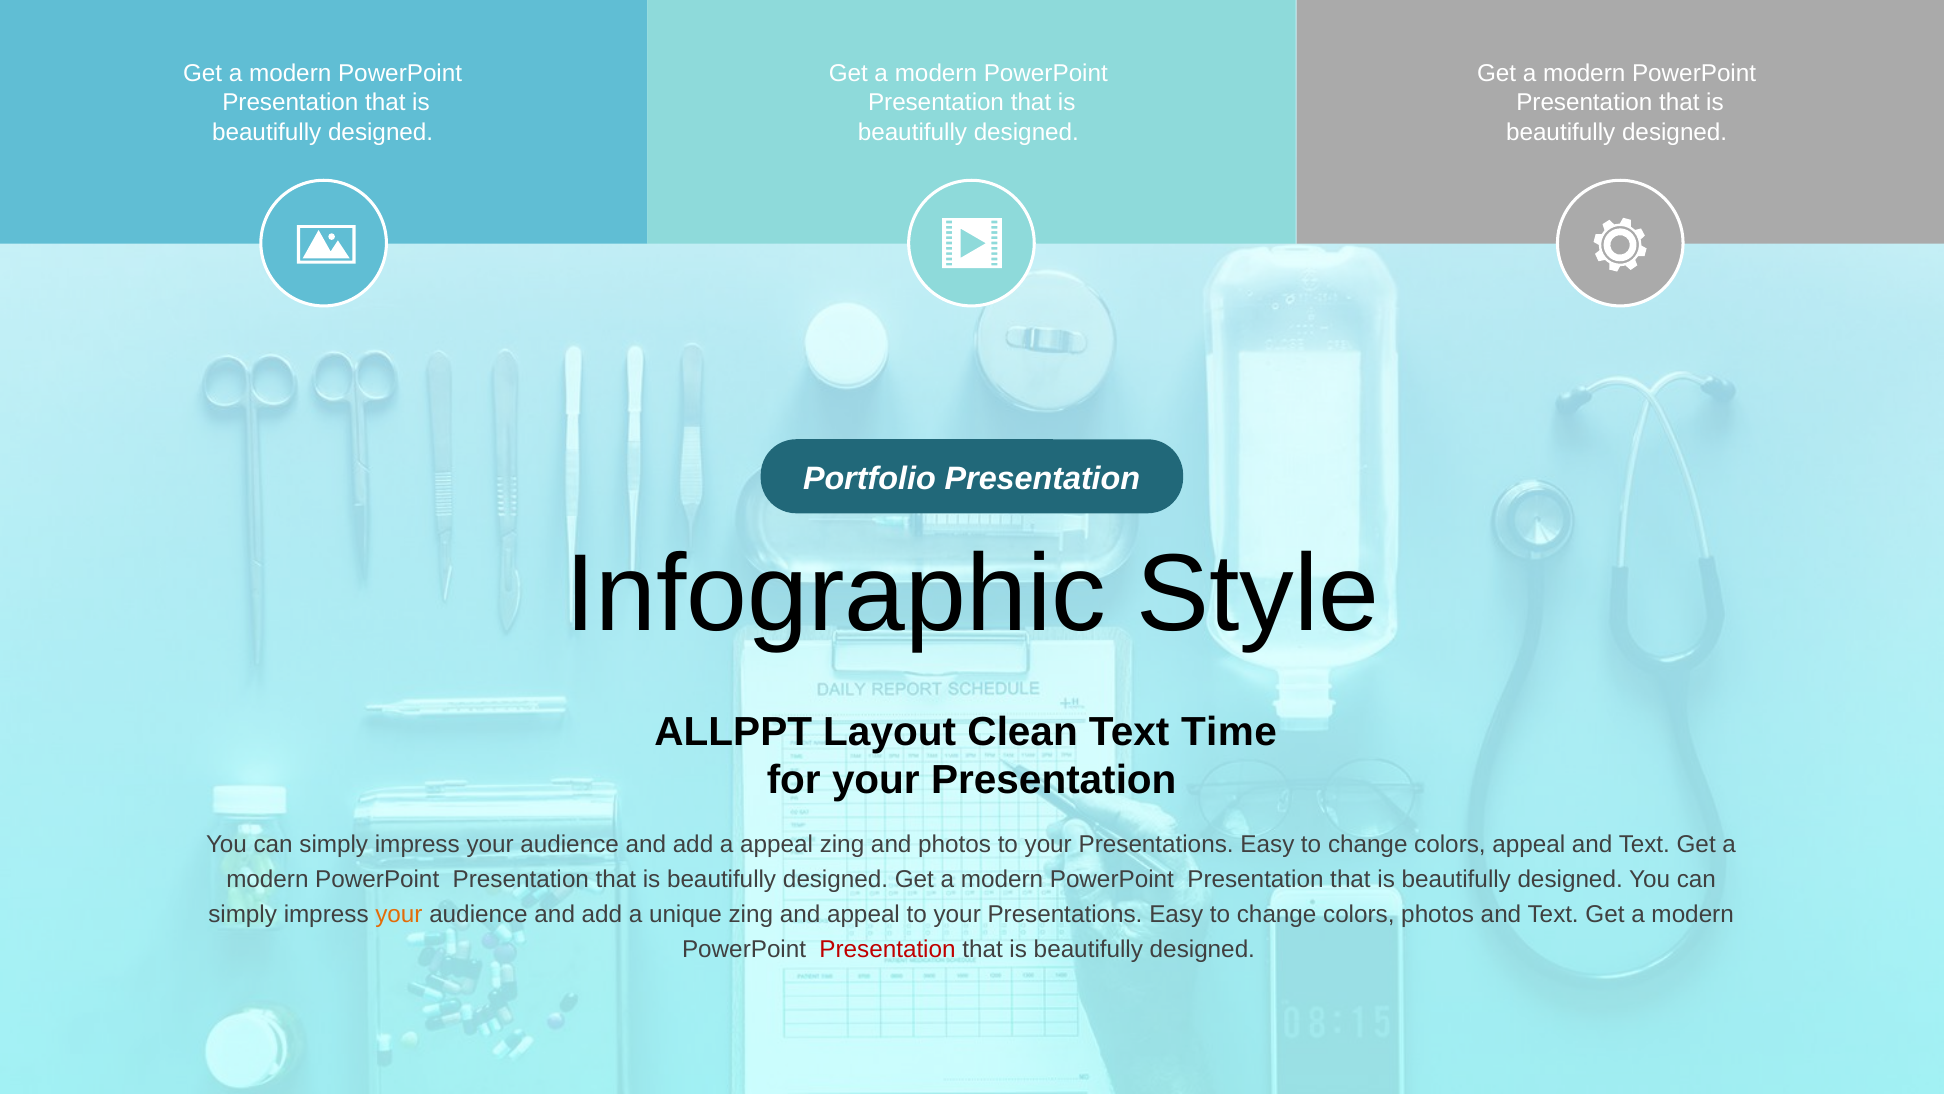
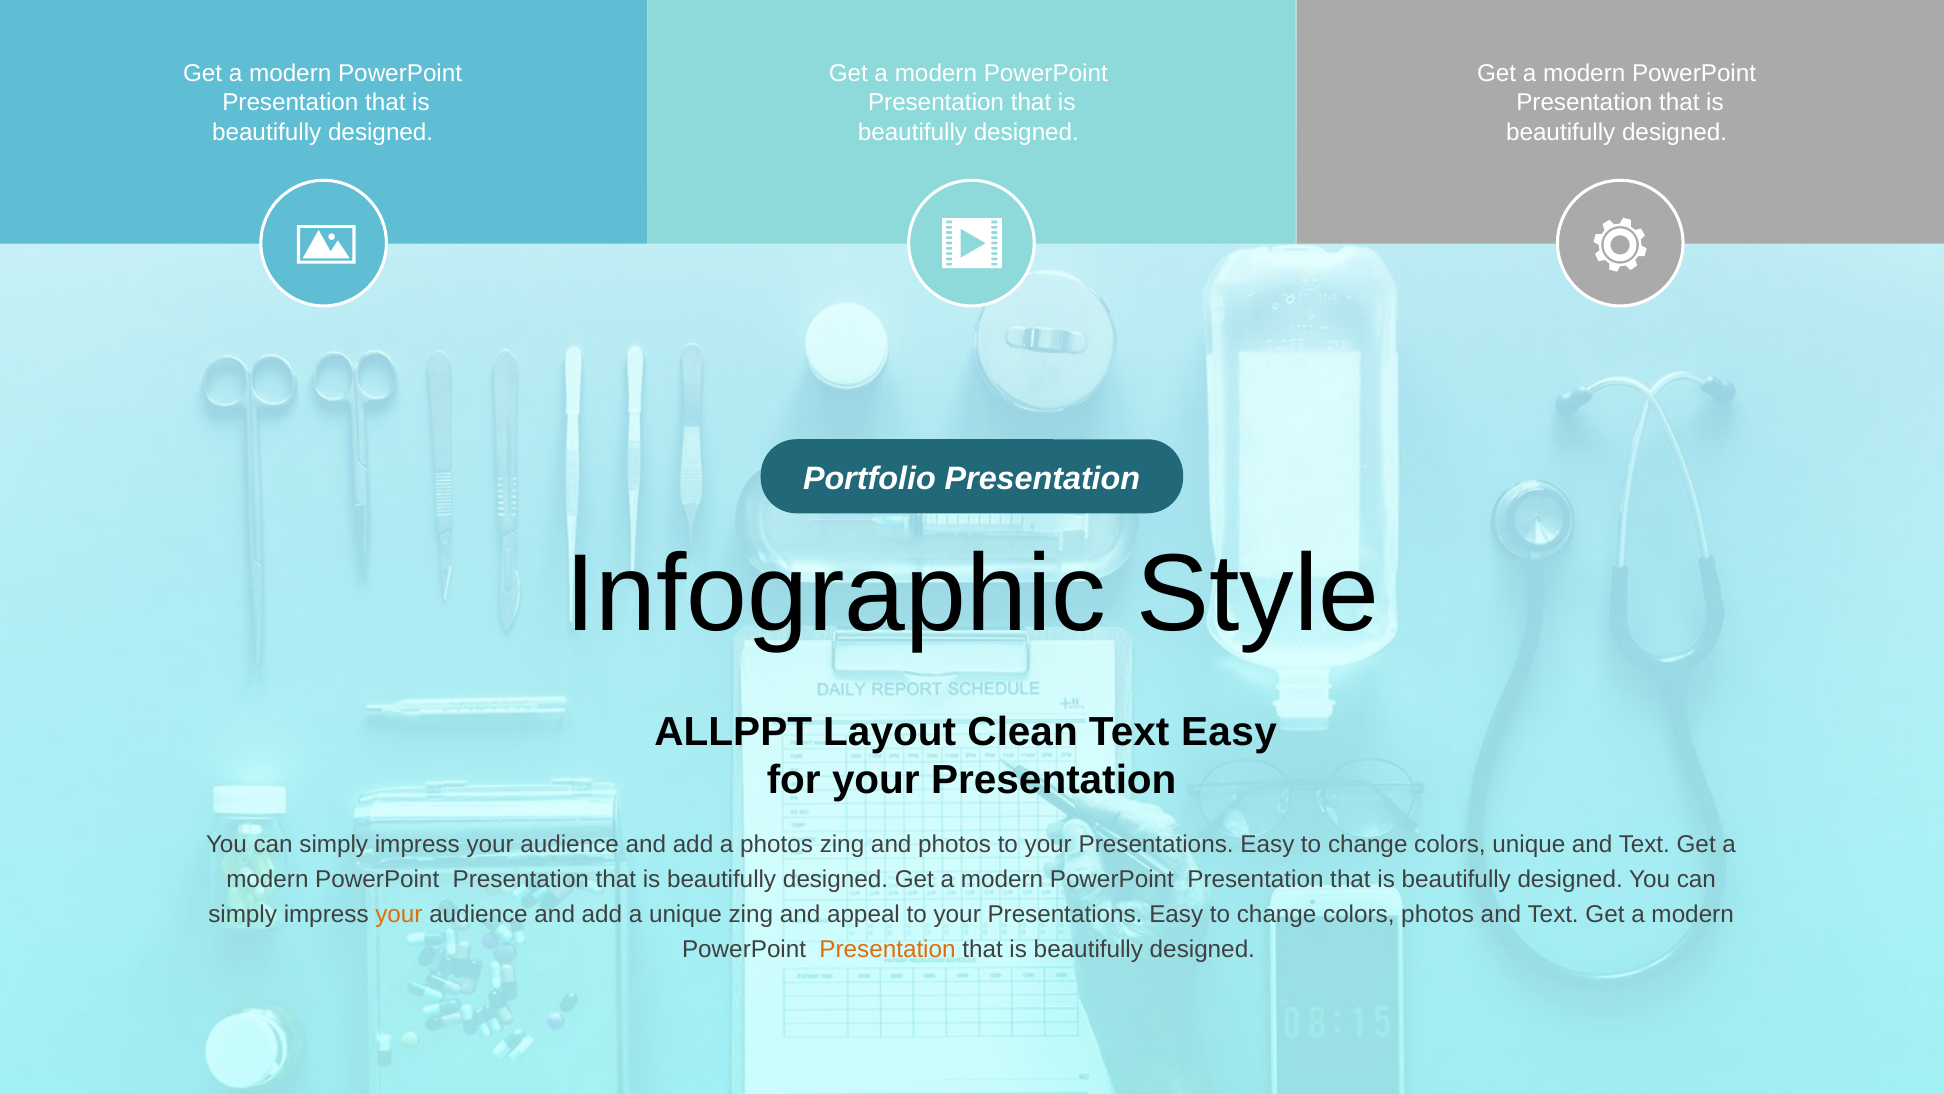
Text Time: Time -> Easy
a appeal: appeal -> photos
colors appeal: appeal -> unique
Presentation at (888, 949) colour: red -> orange
